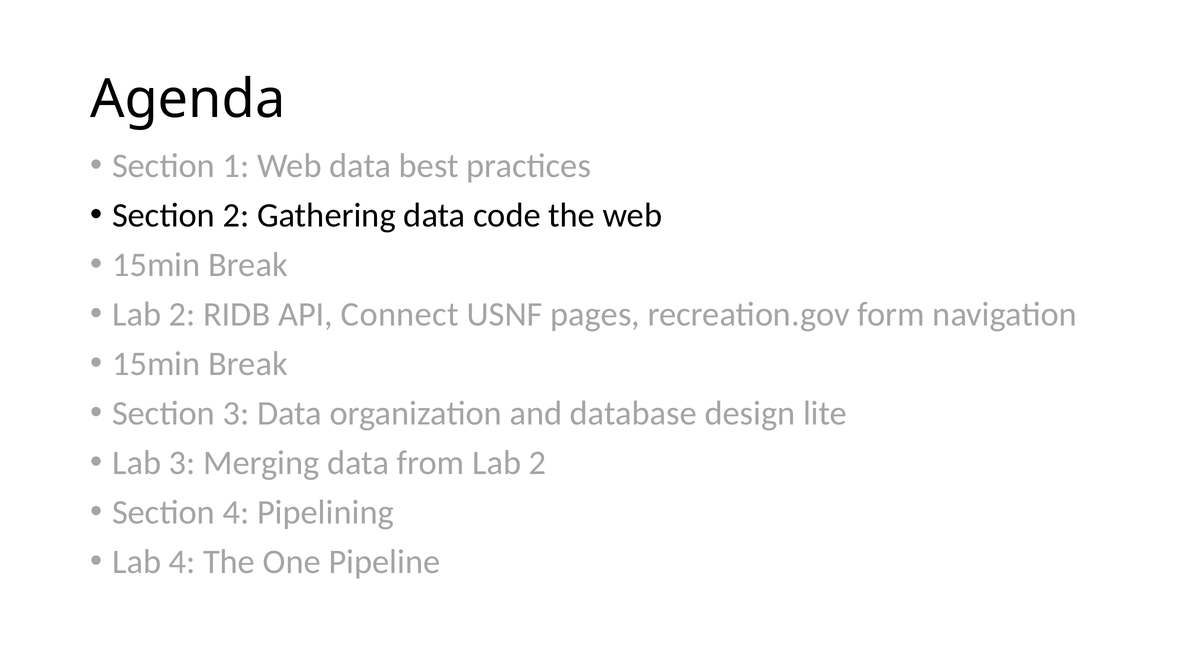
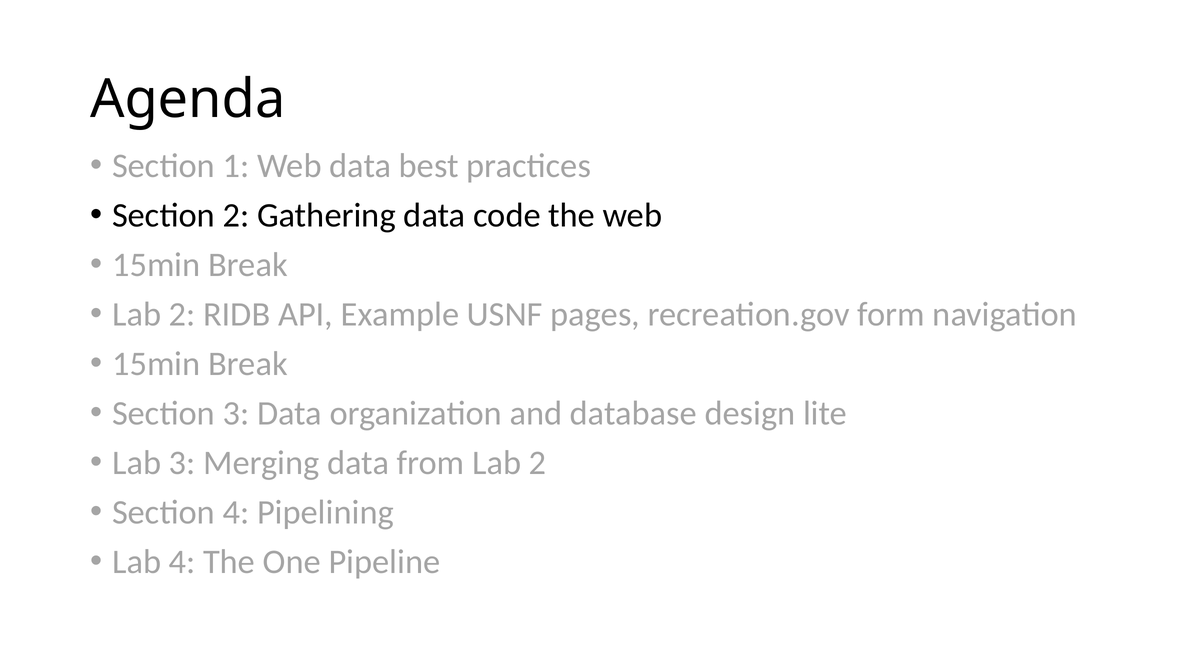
Connect: Connect -> Example
